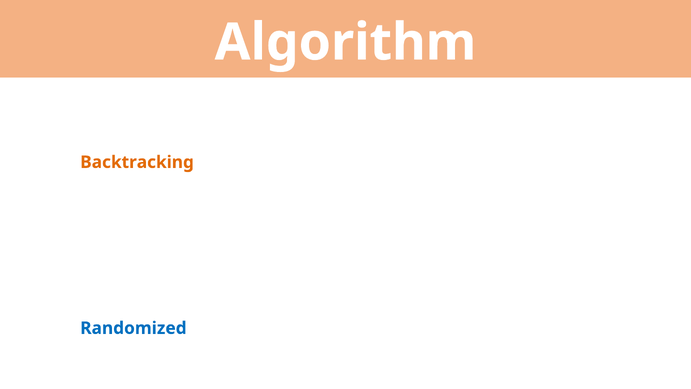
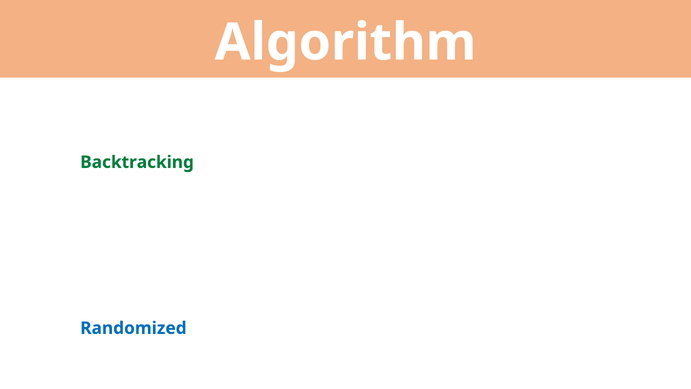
Backtracking colour: orange -> green
